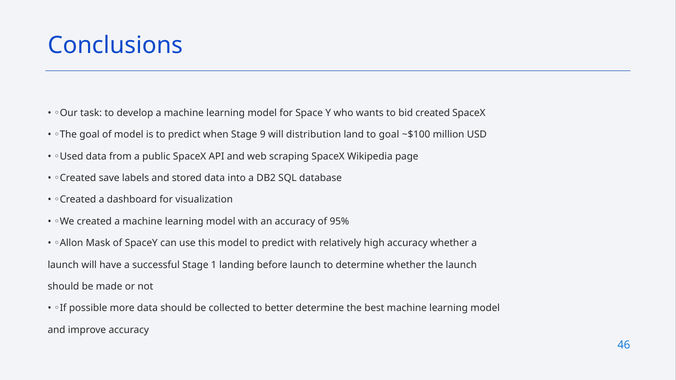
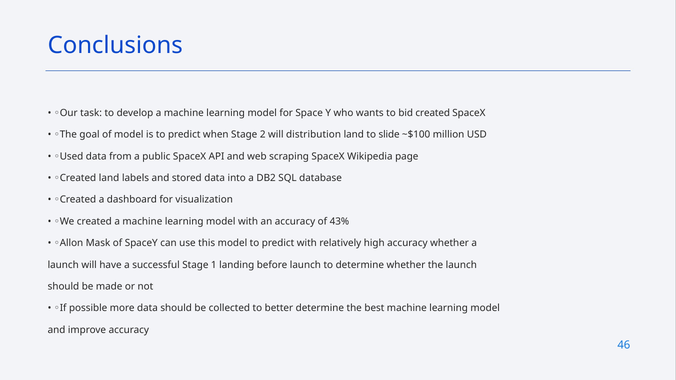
9: 9 -> 2
to goal: goal -> slide
Created save: save -> land
95%: 95% -> 43%
